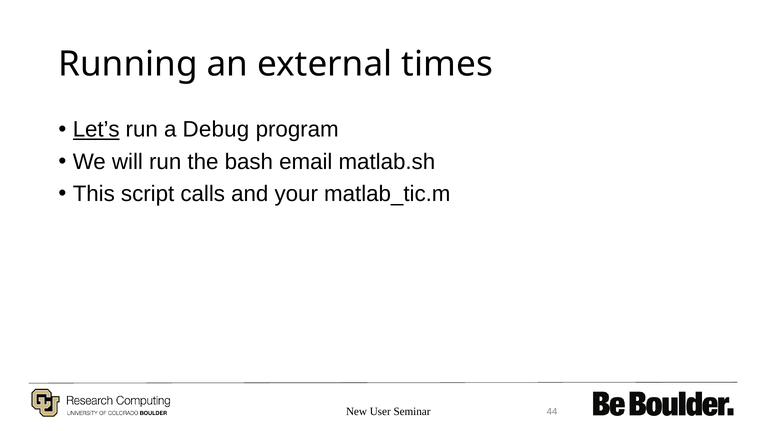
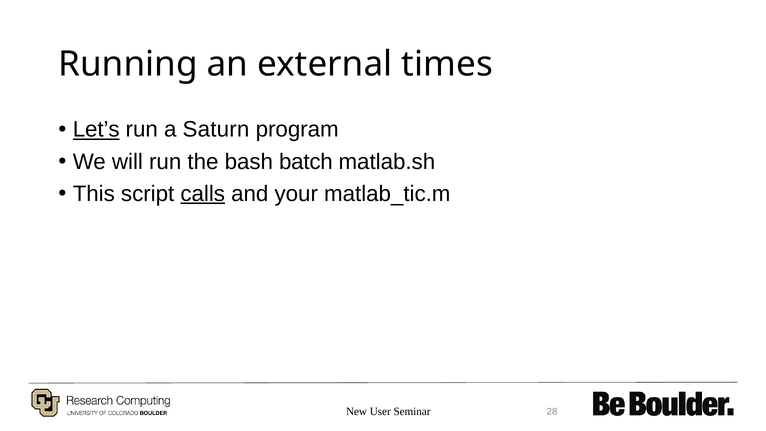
Debug: Debug -> Saturn
email: email -> batch
calls underline: none -> present
44: 44 -> 28
